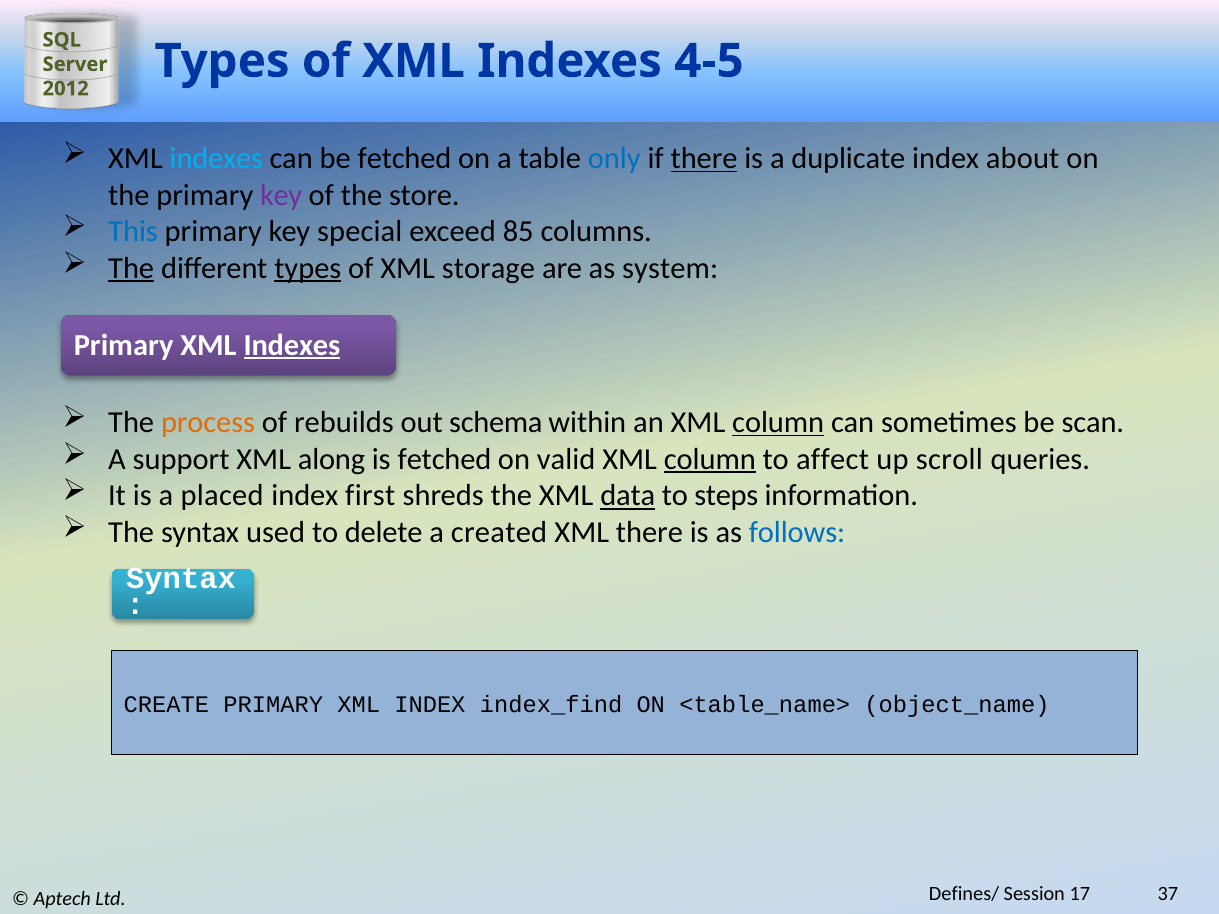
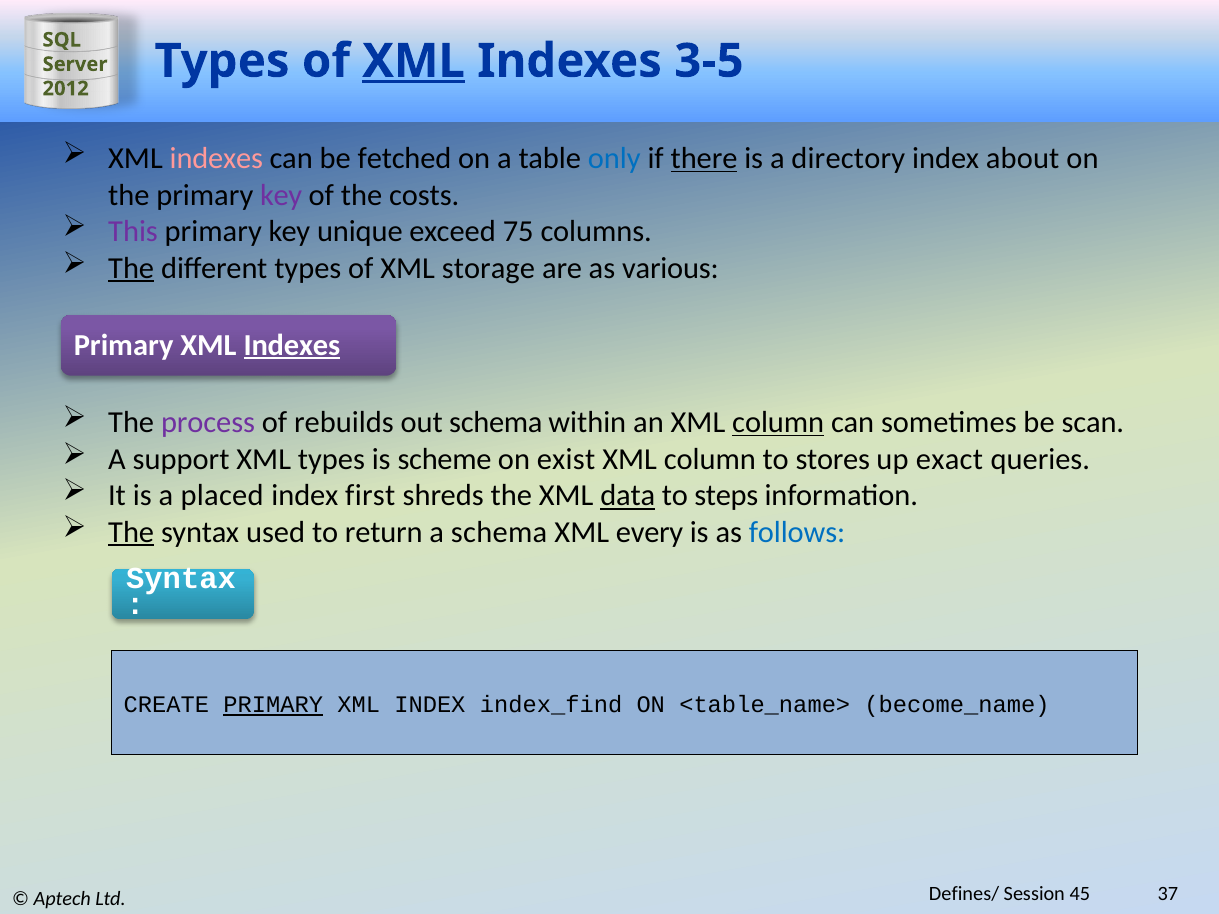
XML at (414, 61) underline: none -> present
4-5: 4-5 -> 3-5
indexes at (216, 158) colour: light blue -> pink
duplicate: duplicate -> directory
store: store -> costs
This colour: blue -> purple
special: special -> unique
85: 85 -> 75
types at (308, 268) underline: present -> none
system: system -> various
process colour: orange -> purple
XML along: along -> types
is fetched: fetched -> scheme
valid: valid -> exist
column at (710, 459) underline: present -> none
affect: affect -> stores
scroll: scroll -> exact
The at (131, 532) underline: none -> present
delete: delete -> return
a created: created -> schema
XML there: there -> every
PRIMARY at (273, 705) underline: none -> present
object_name: object_name -> become_name
17: 17 -> 45
